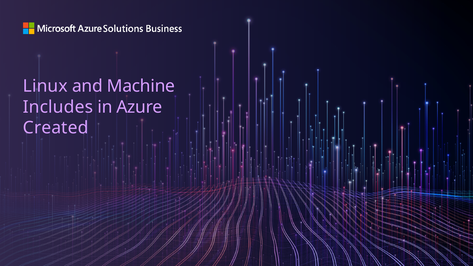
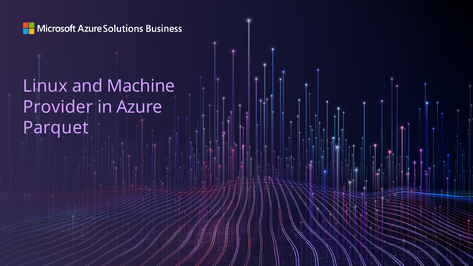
Includes: Includes -> Provider
Created: Created -> Parquet
